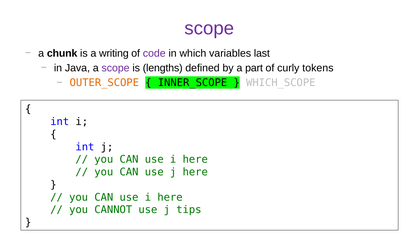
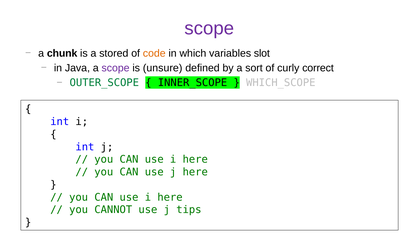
writing: writing -> stored
code colour: purple -> orange
last: last -> slot
lengths: lengths -> unsure
part: part -> sort
tokens: tokens -> correct
OUTER_SCOPE colour: orange -> green
